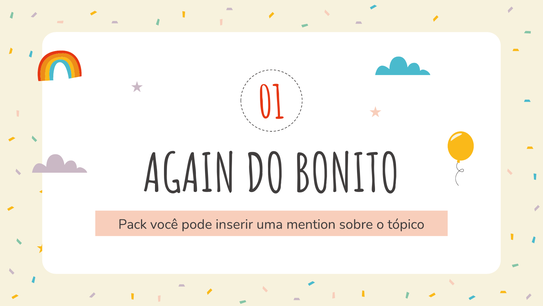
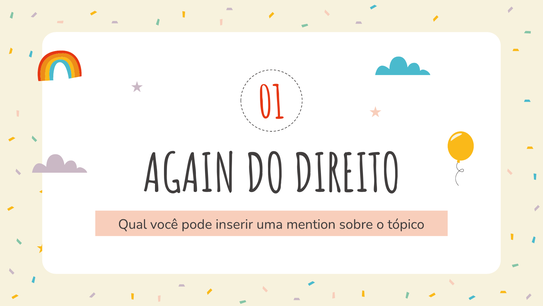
BONITO: BONITO -> DIREITO
Pack: Pack -> Qual
